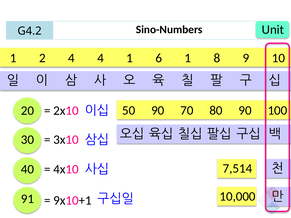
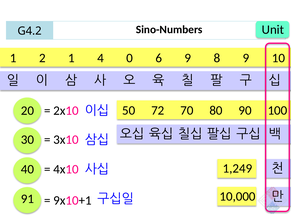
2 4: 4 -> 1
4 1: 1 -> 0
6 1: 1 -> 9
50 90: 90 -> 72
7,514: 7,514 -> 1,249
